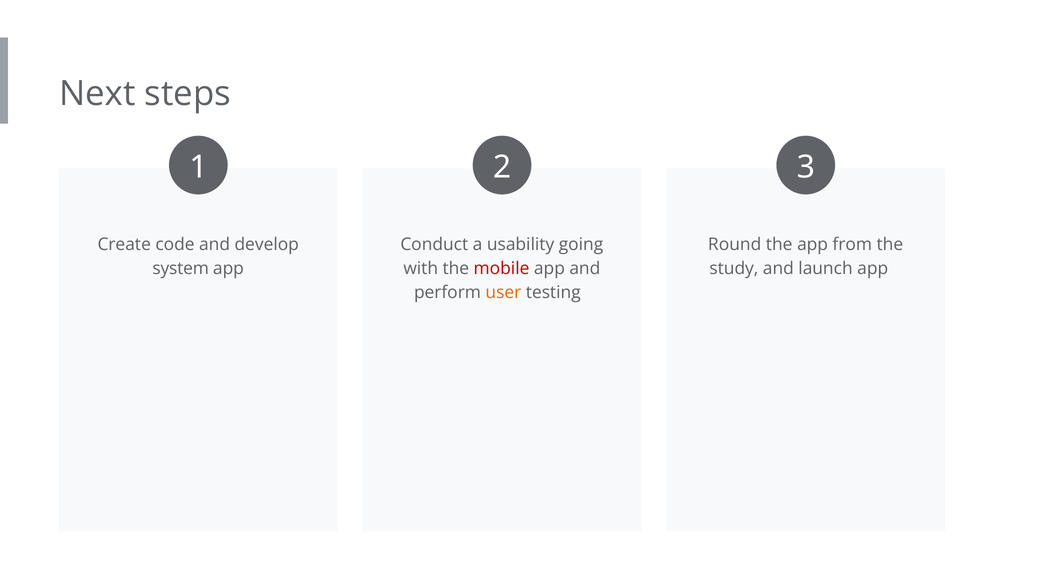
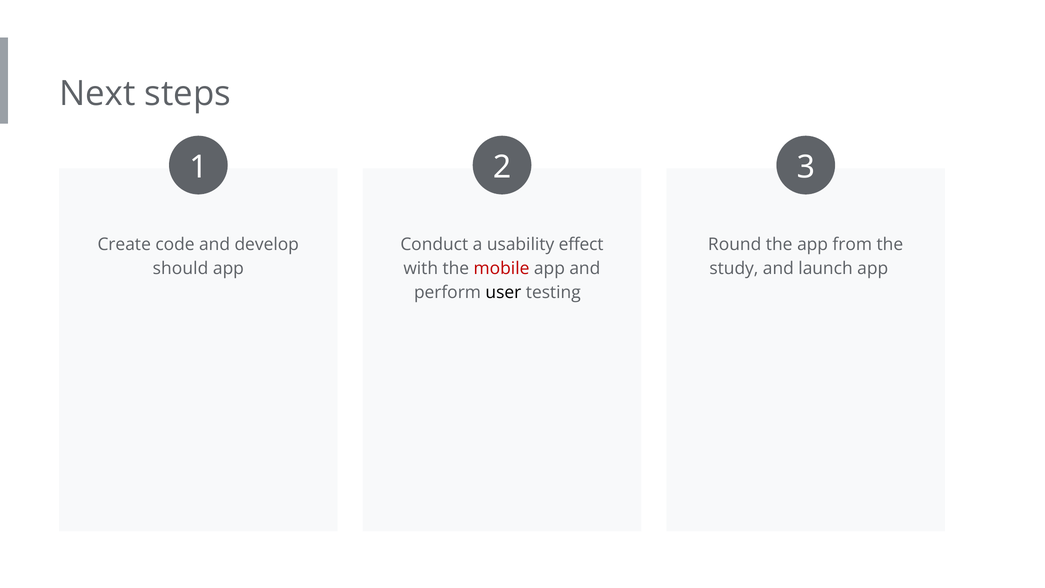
going: going -> effect
system: system -> should
user colour: orange -> black
